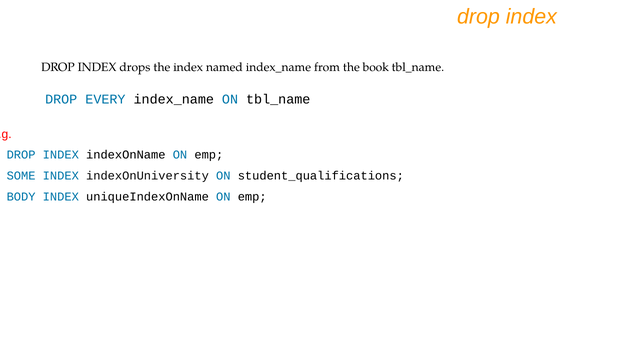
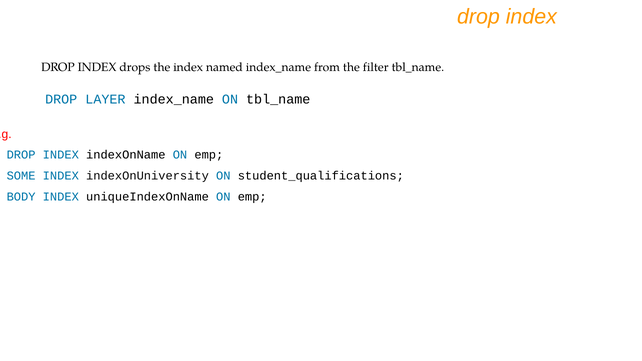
book: book -> filter
EVERY: EVERY -> LAYER
